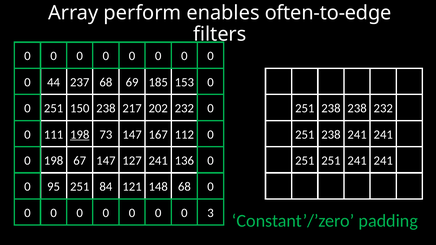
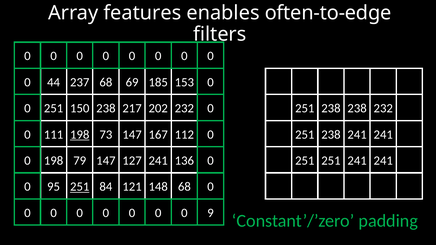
perform: perform -> features
67: 67 -> 79
251 at (80, 187) underline: none -> present
3: 3 -> 9
